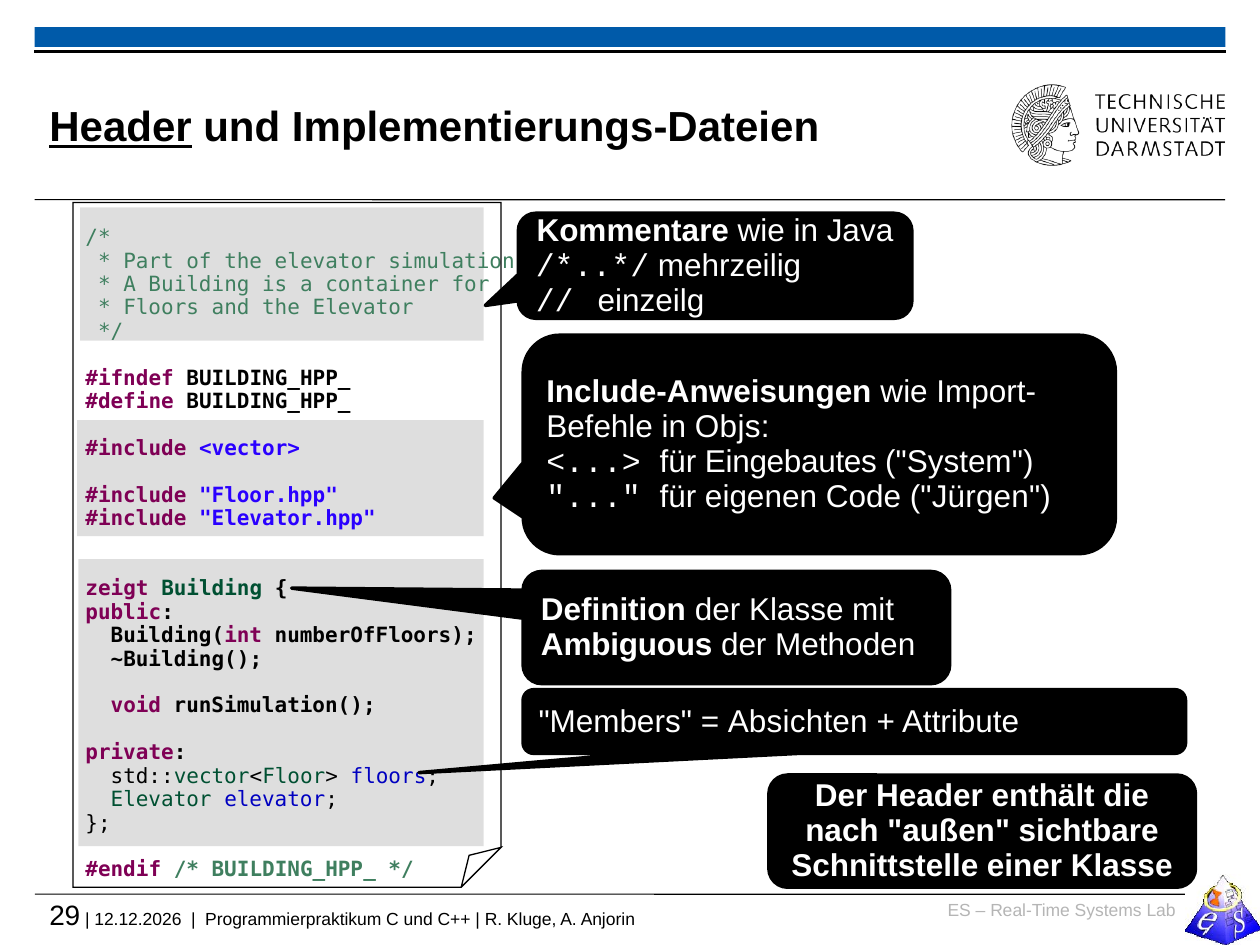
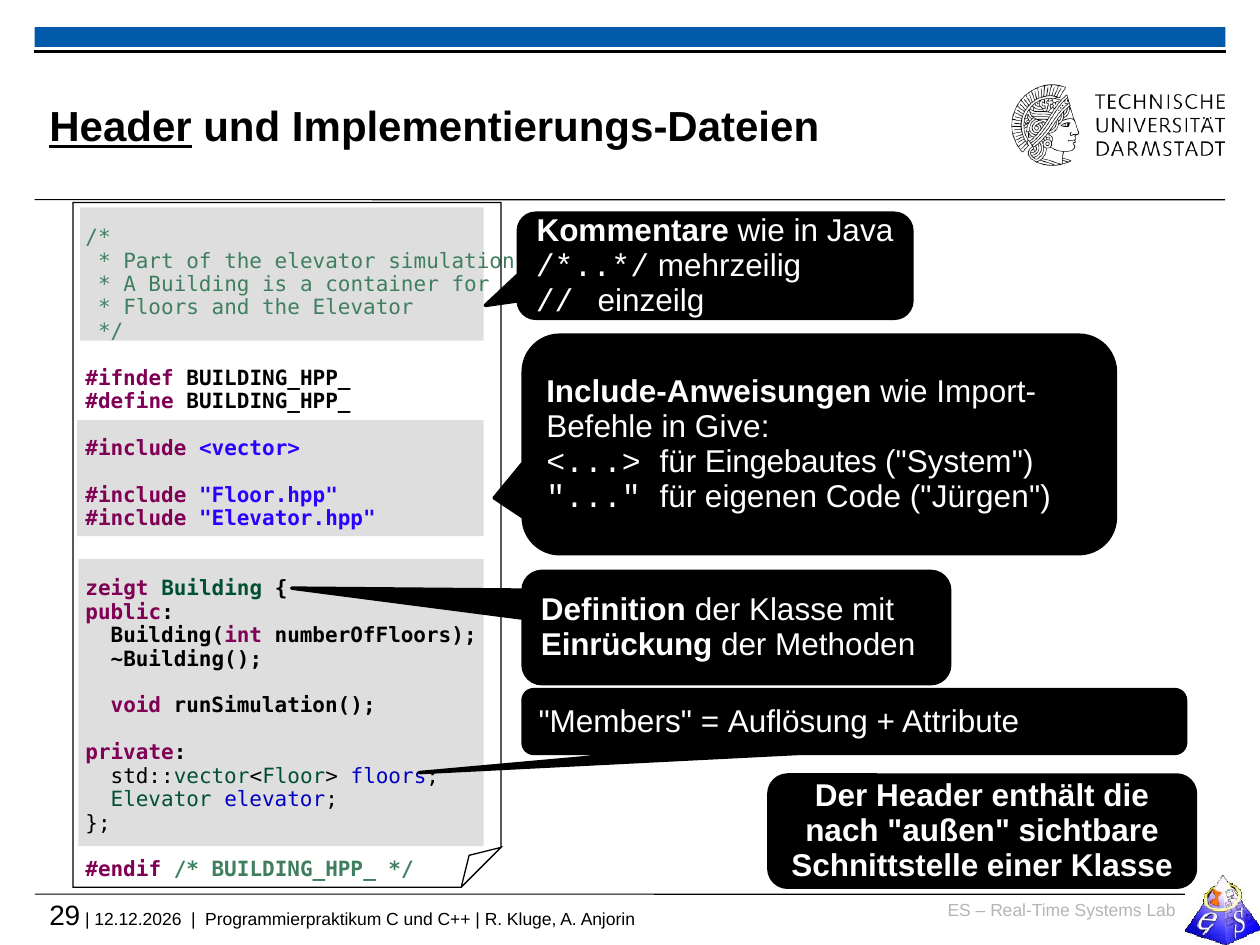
Objs: Objs -> Give
Ambiguous: Ambiguous -> Einrückung
Absichten: Absichten -> Auflösung
